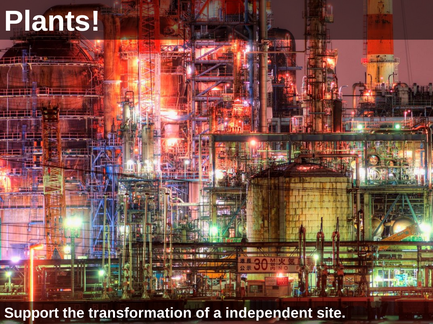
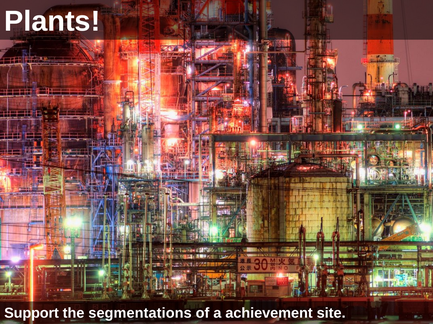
transformation: transformation -> segmentations
independent: independent -> achievement
